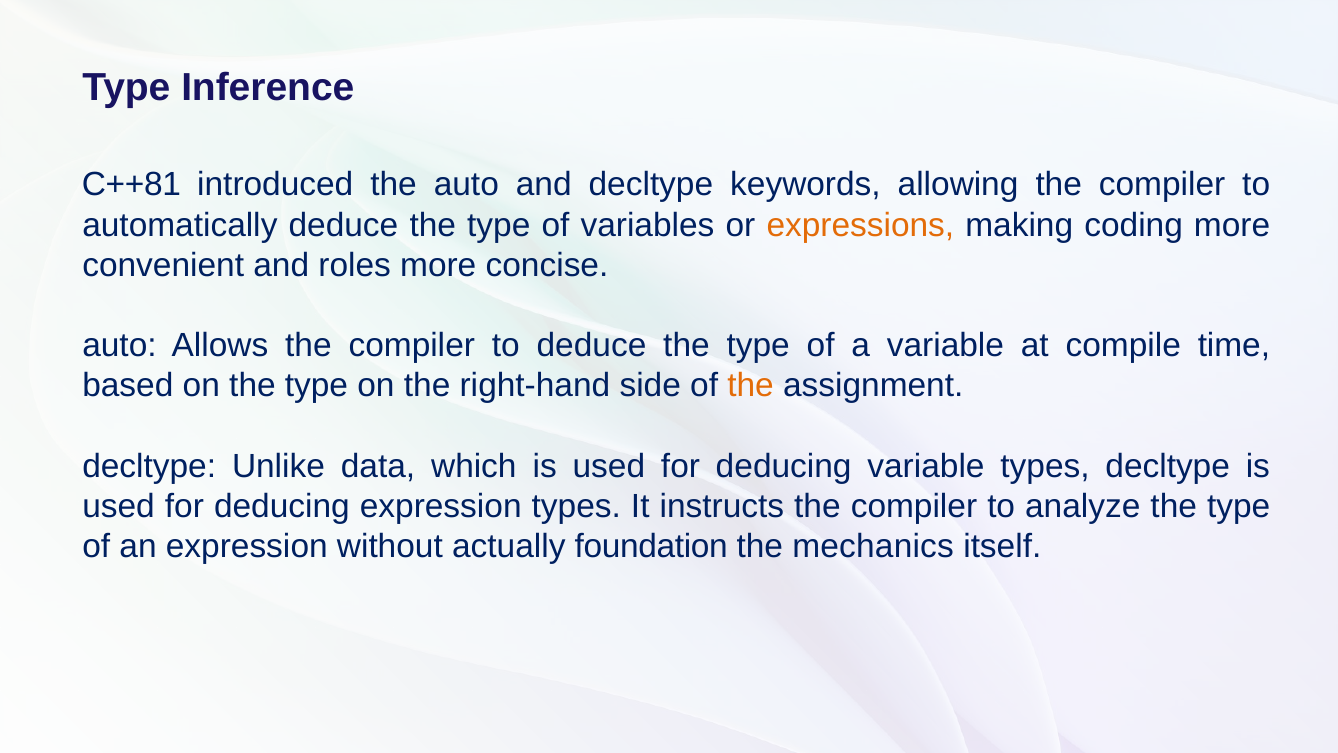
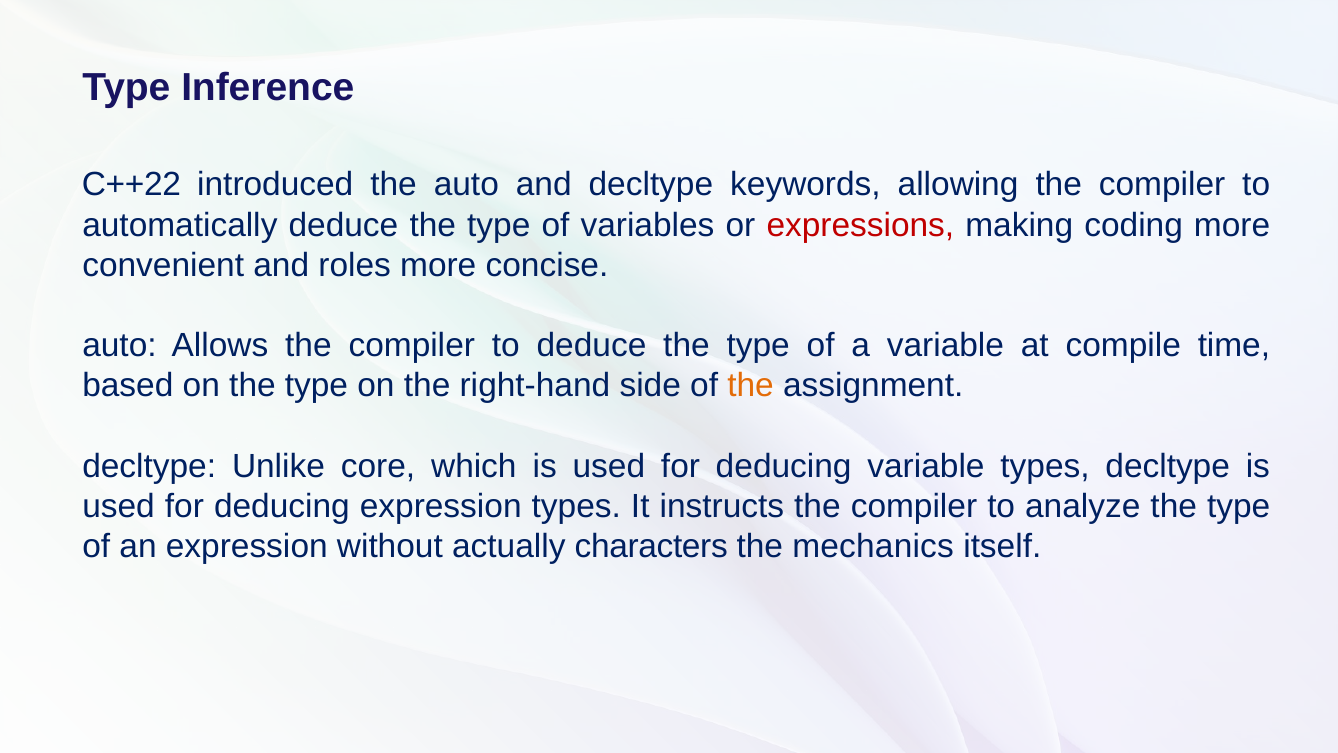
C++81: C++81 -> C++22
expressions colour: orange -> red
data: data -> core
foundation: foundation -> characters
